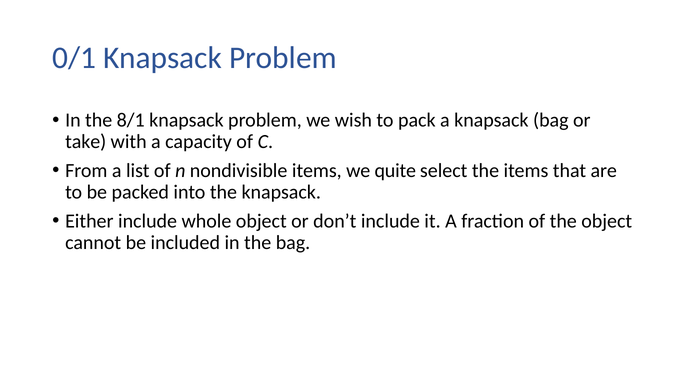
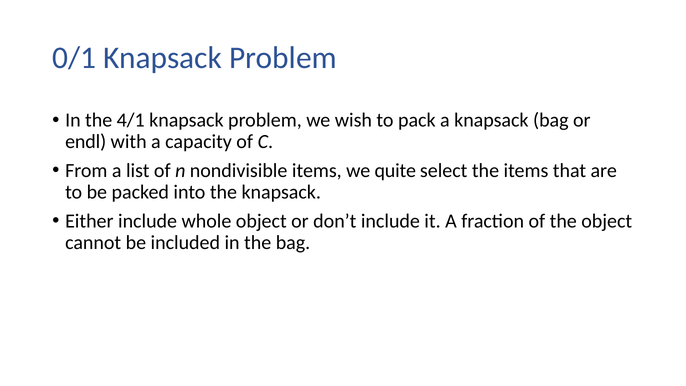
8/1: 8/1 -> 4/1
take: take -> endl
